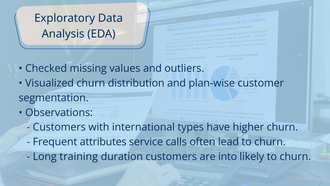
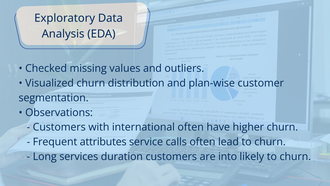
international types: types -> often
training: training -> services
